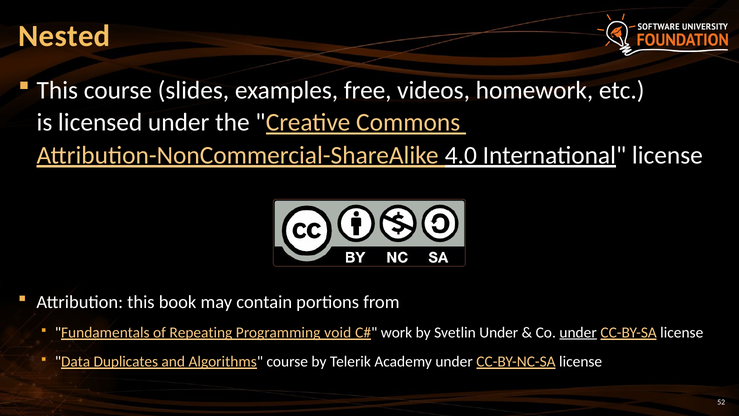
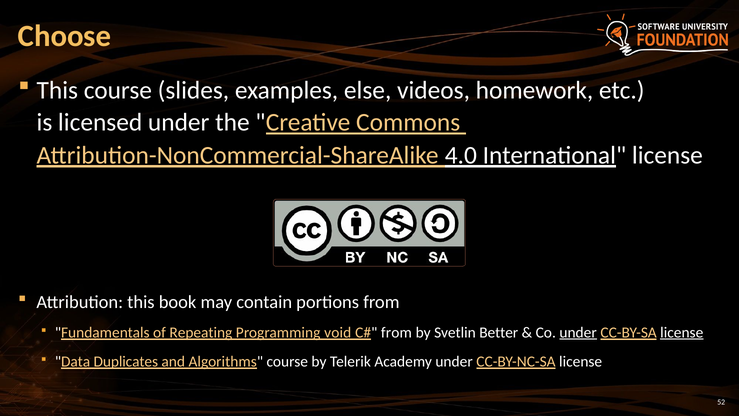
Nested: Nested -> Choose
free: free -> else
work at (396, 332): work -> from
Svetlin Under: Under -> Better
license at (682, 332) underline: none -> present
